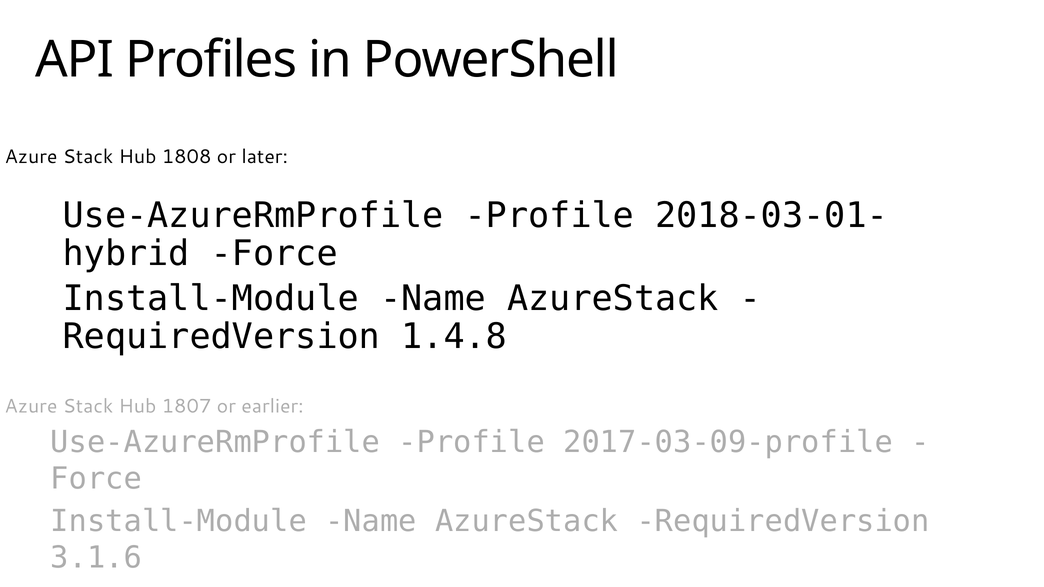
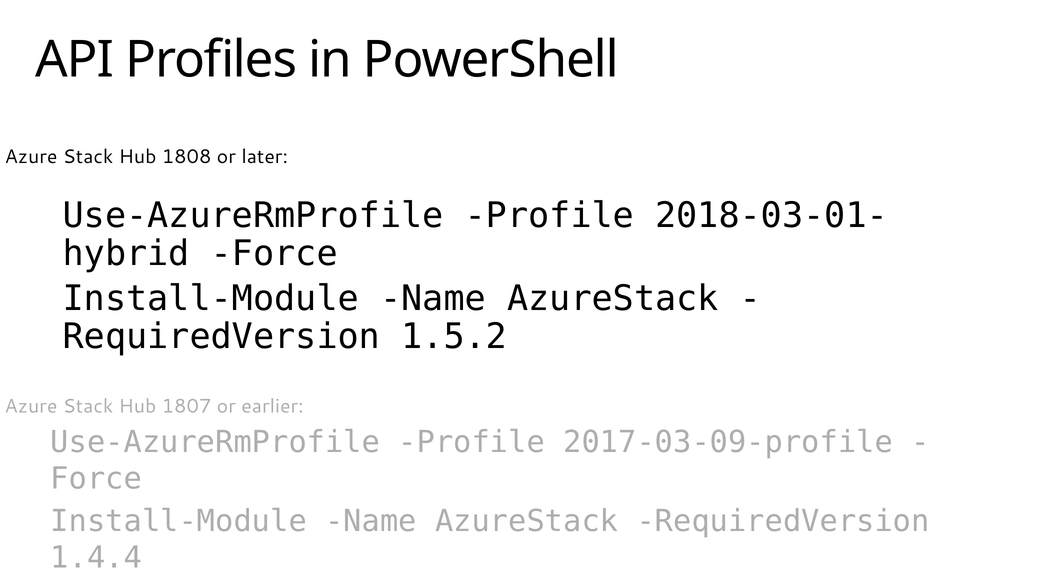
1.4.8: 1.4.8 -> 1.5.2
3.1.6: 3.1.6 -> 1.4.4
